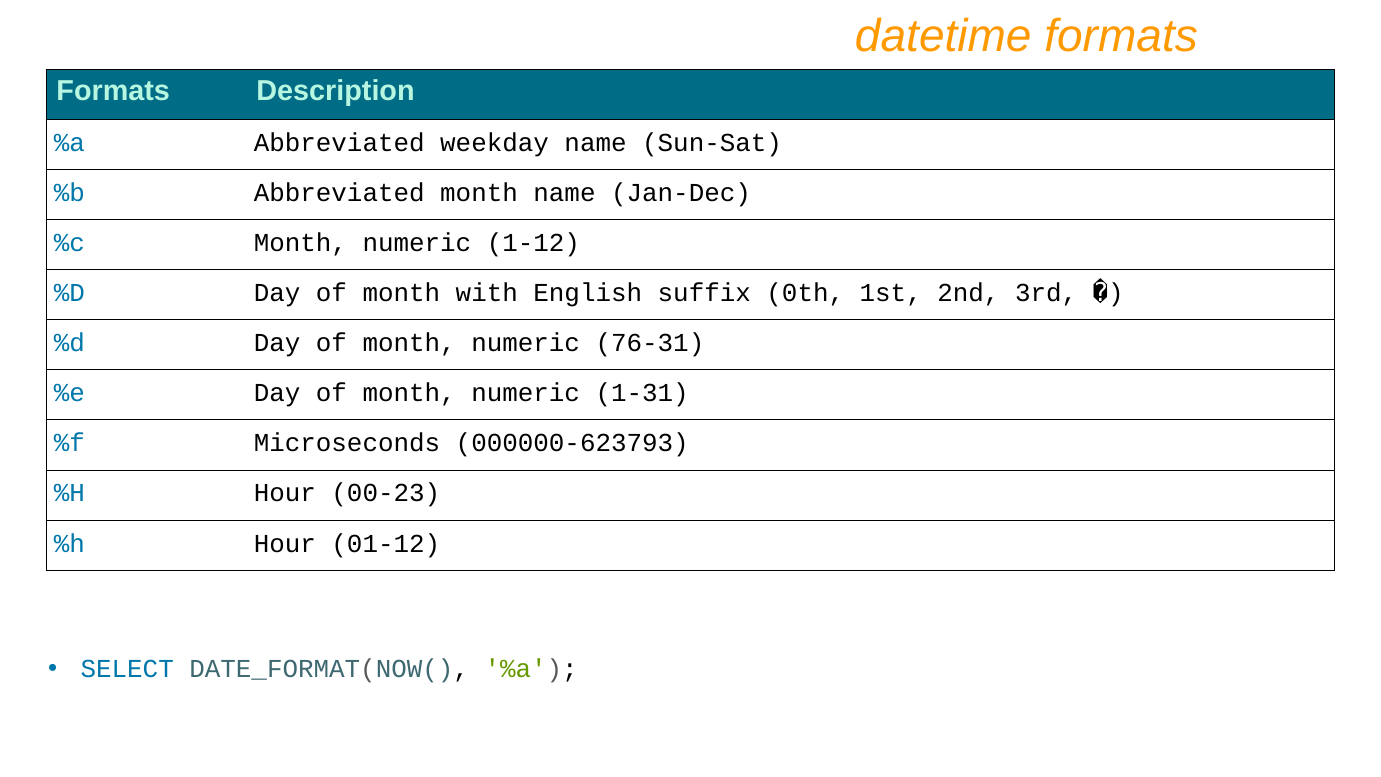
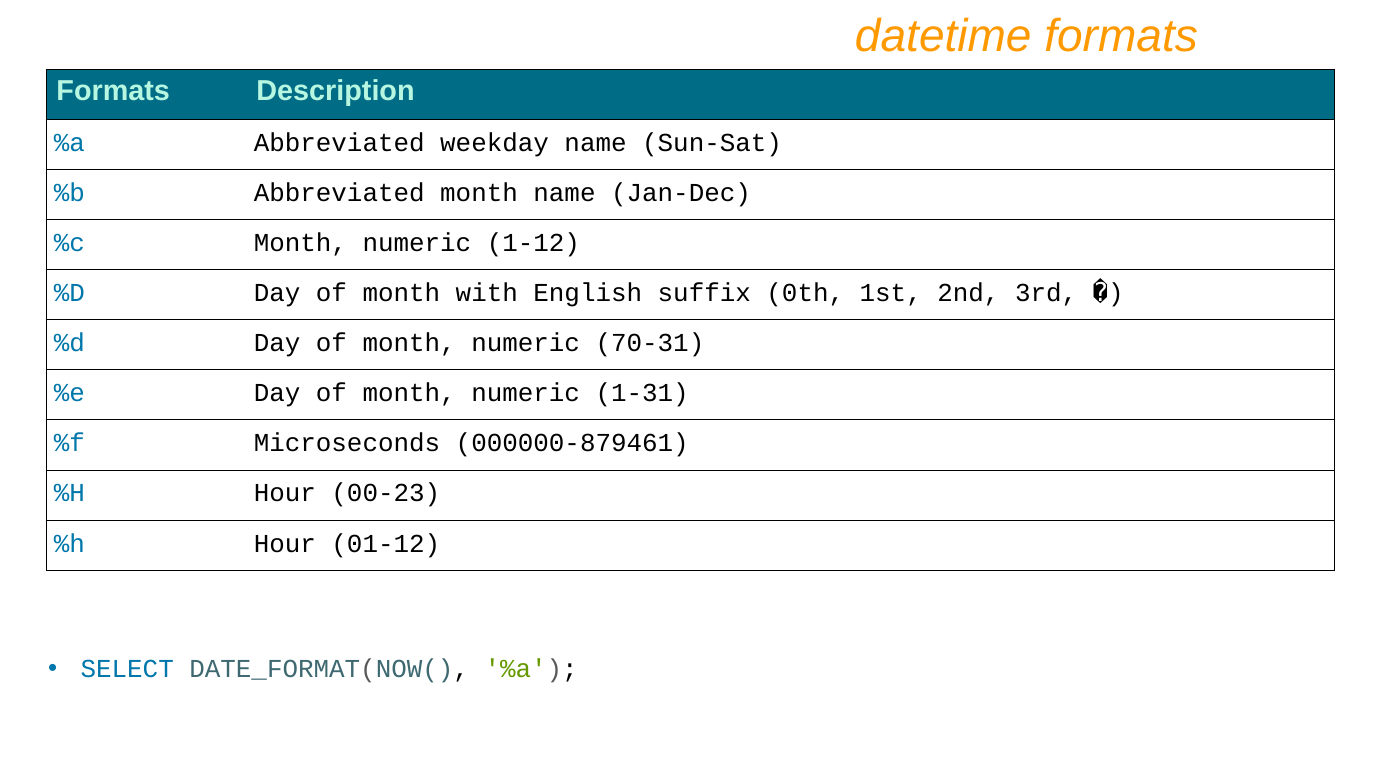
76-31: 76-31 -> 70-31
000000-623793: 000000-623793 -> 000000-879461
